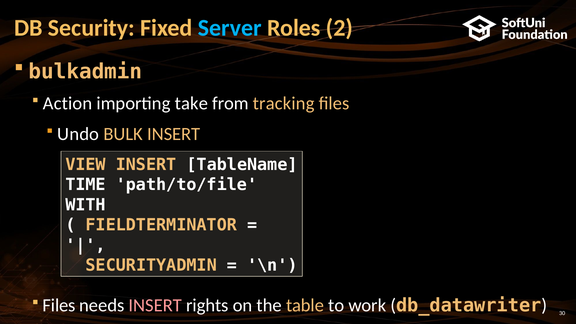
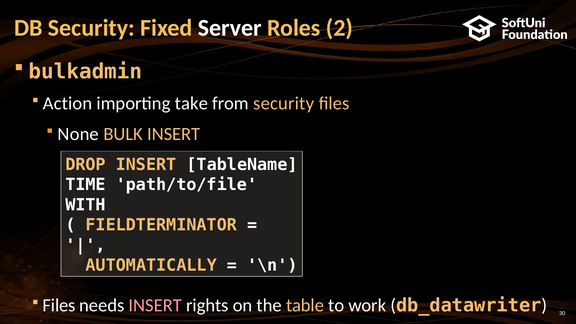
Server colour: light blue -> white
from tracking: tracking -> security
Undo: Undo -> None
VIEW: VIEW -> DROP
SECURITYADMIN: SECURITYADMIN -> AUTOMATICALLY
